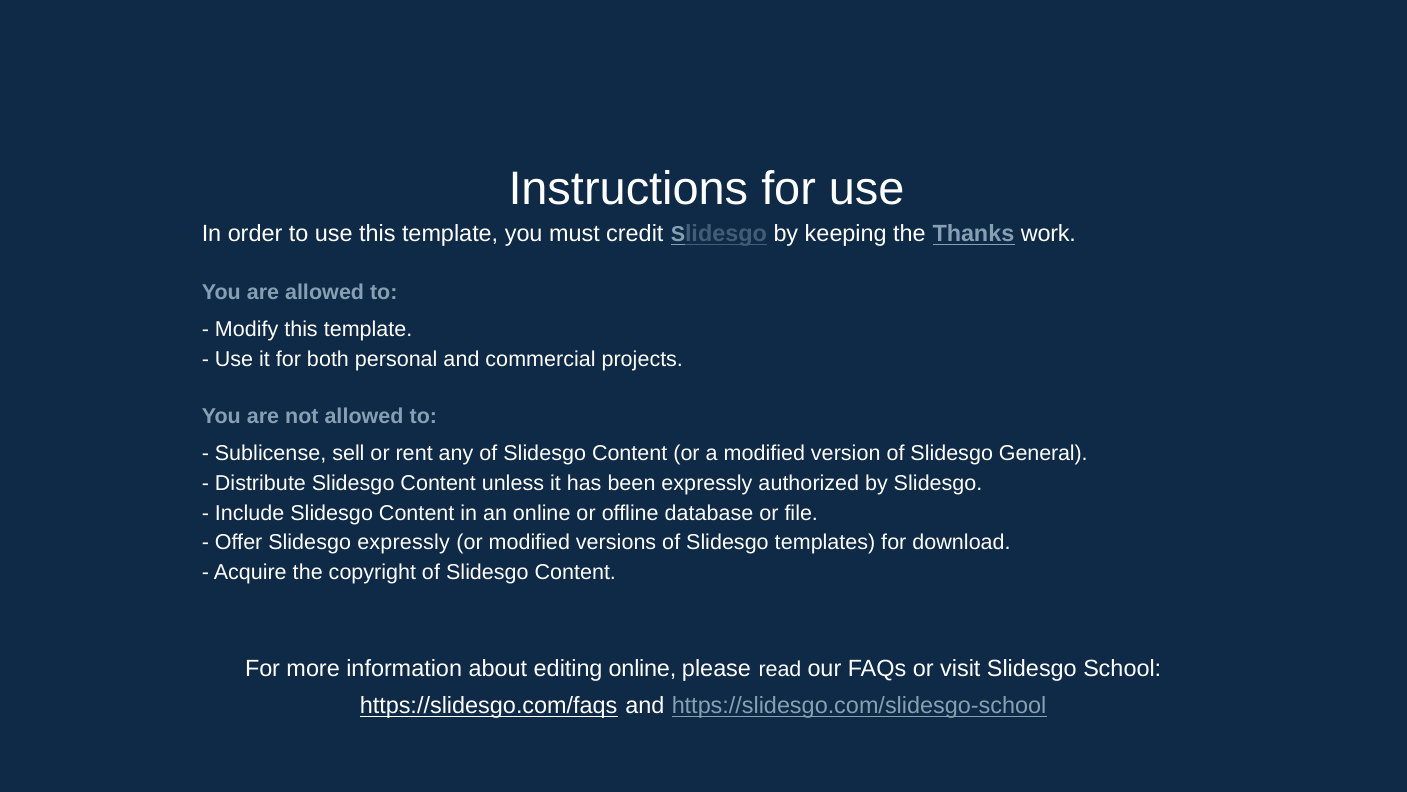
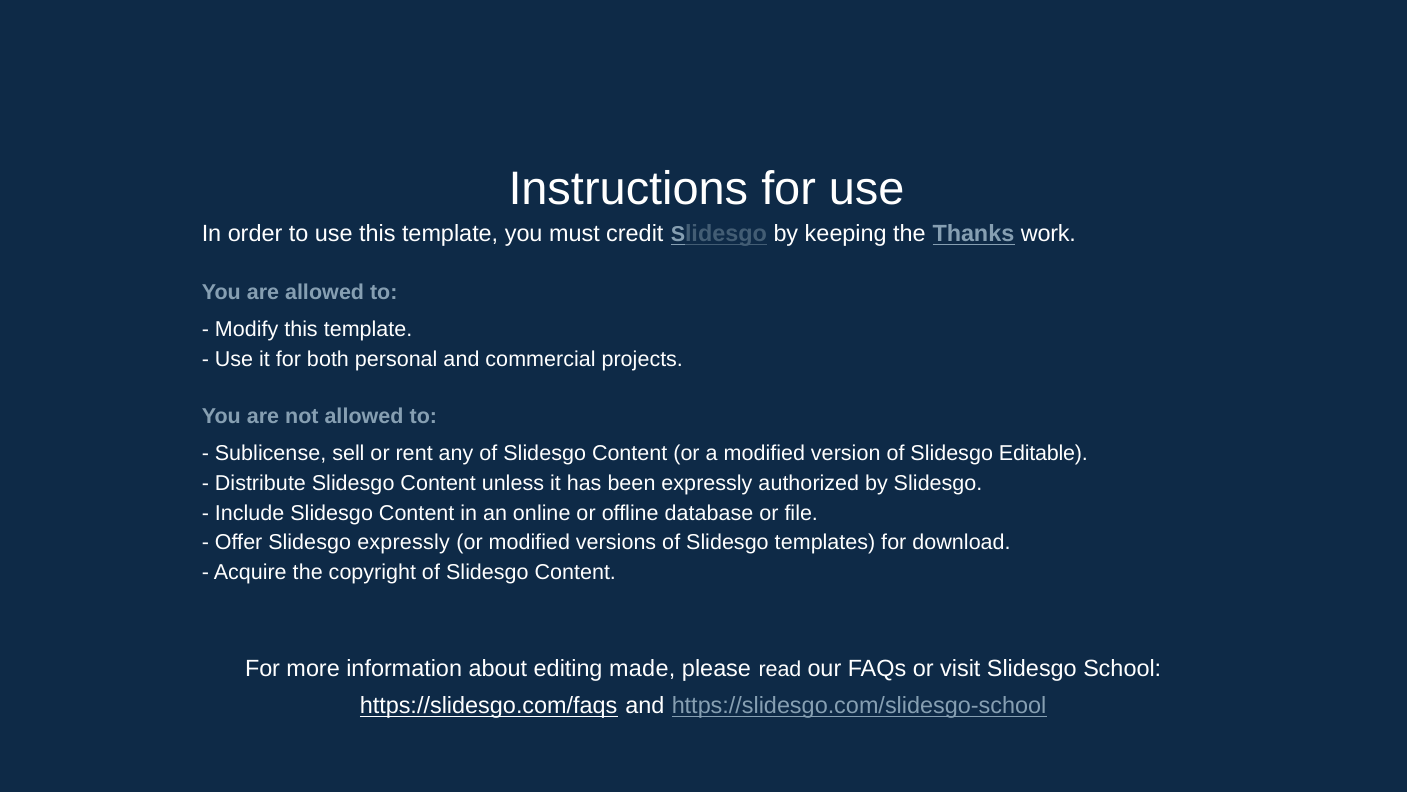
General: General -> Editable
editing online: online -> made
